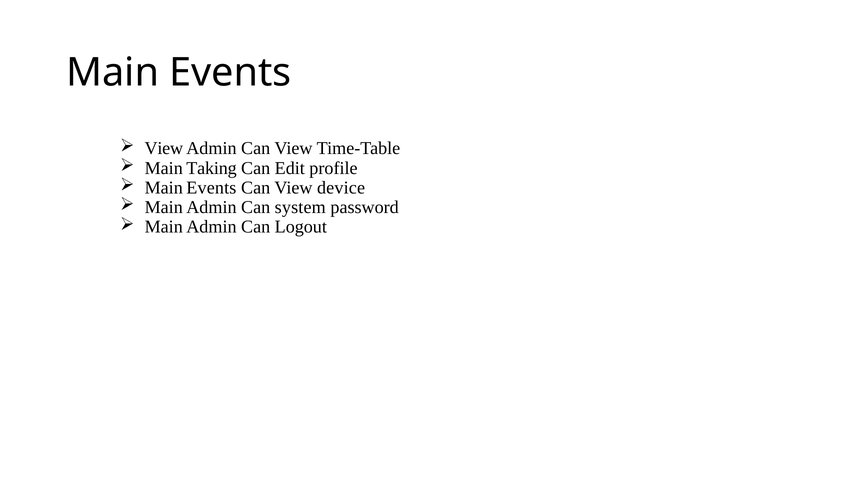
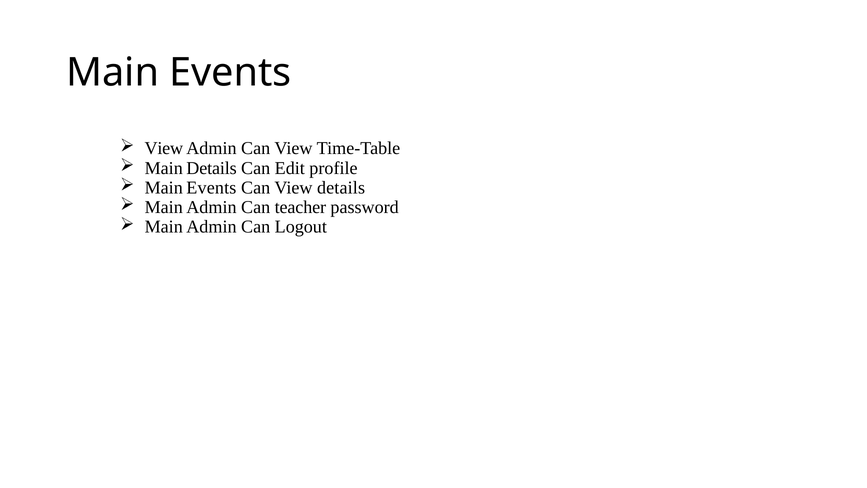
Main Taking: Taking -> Details
View device: device -> details
system: system -> teacher
